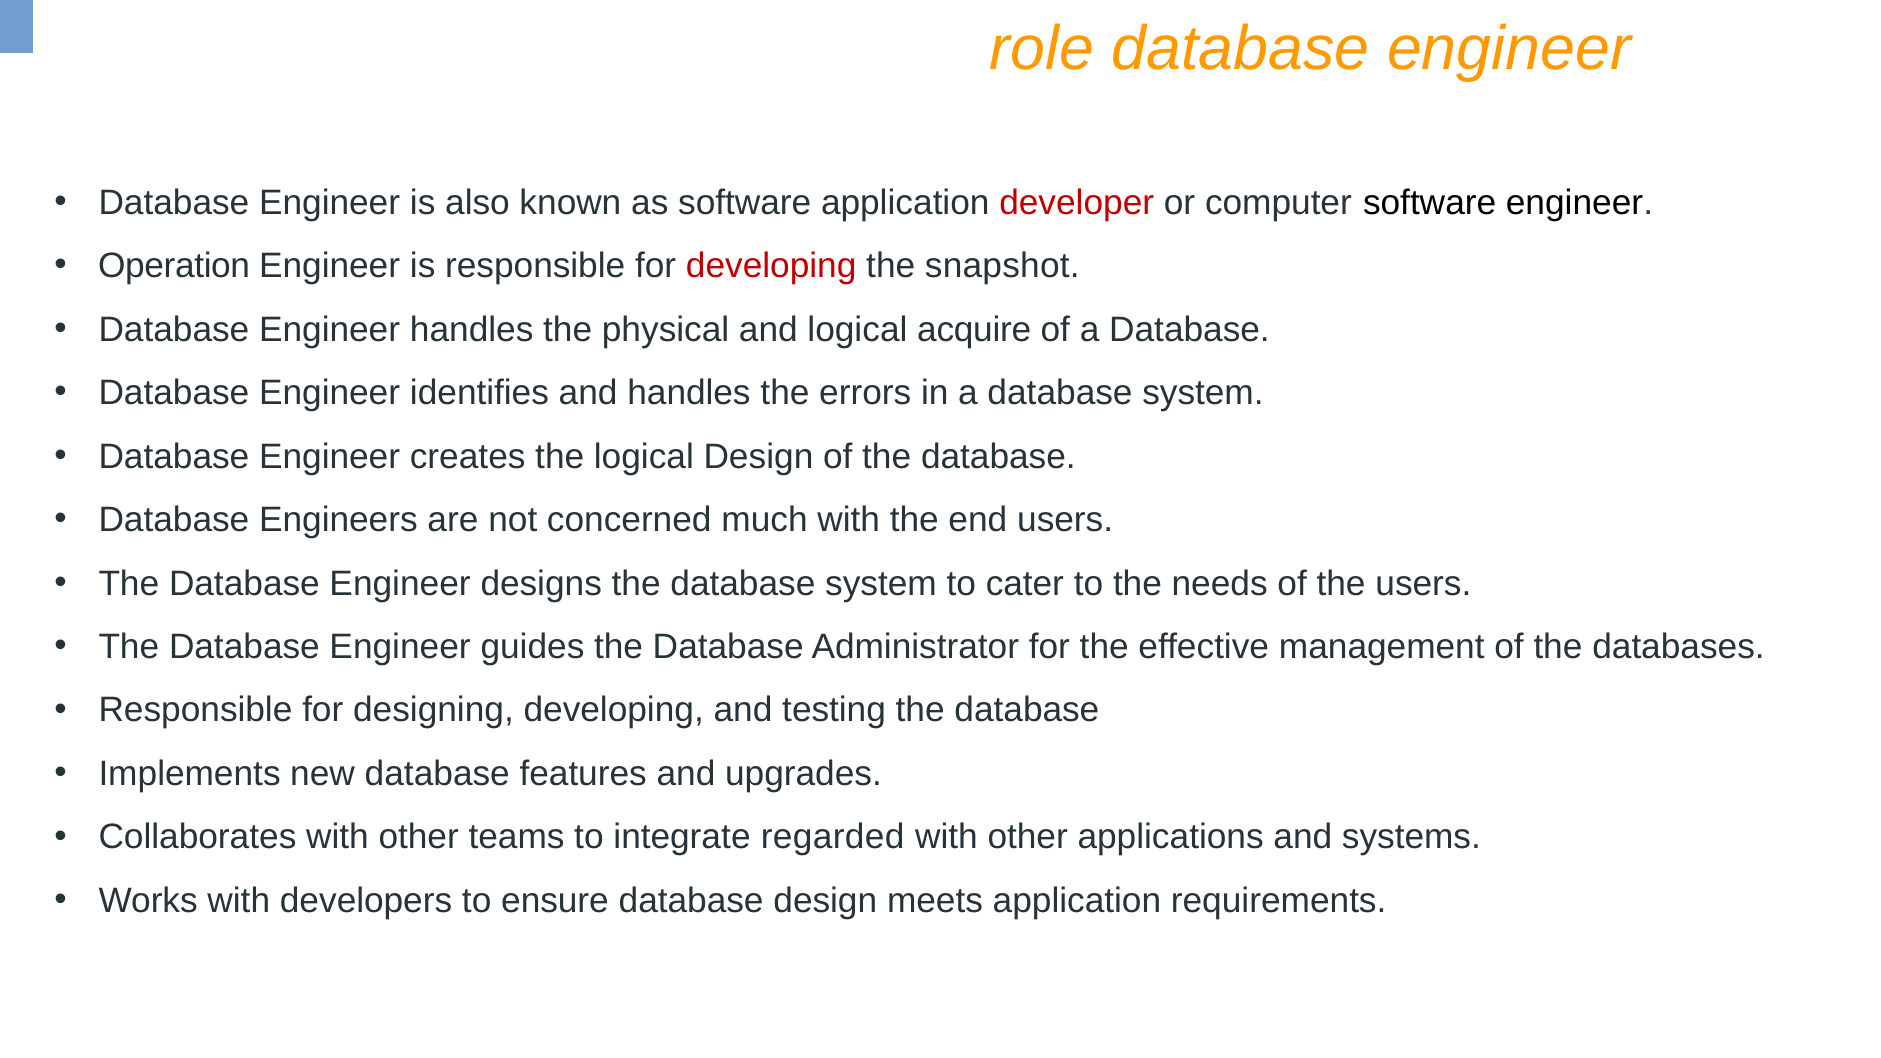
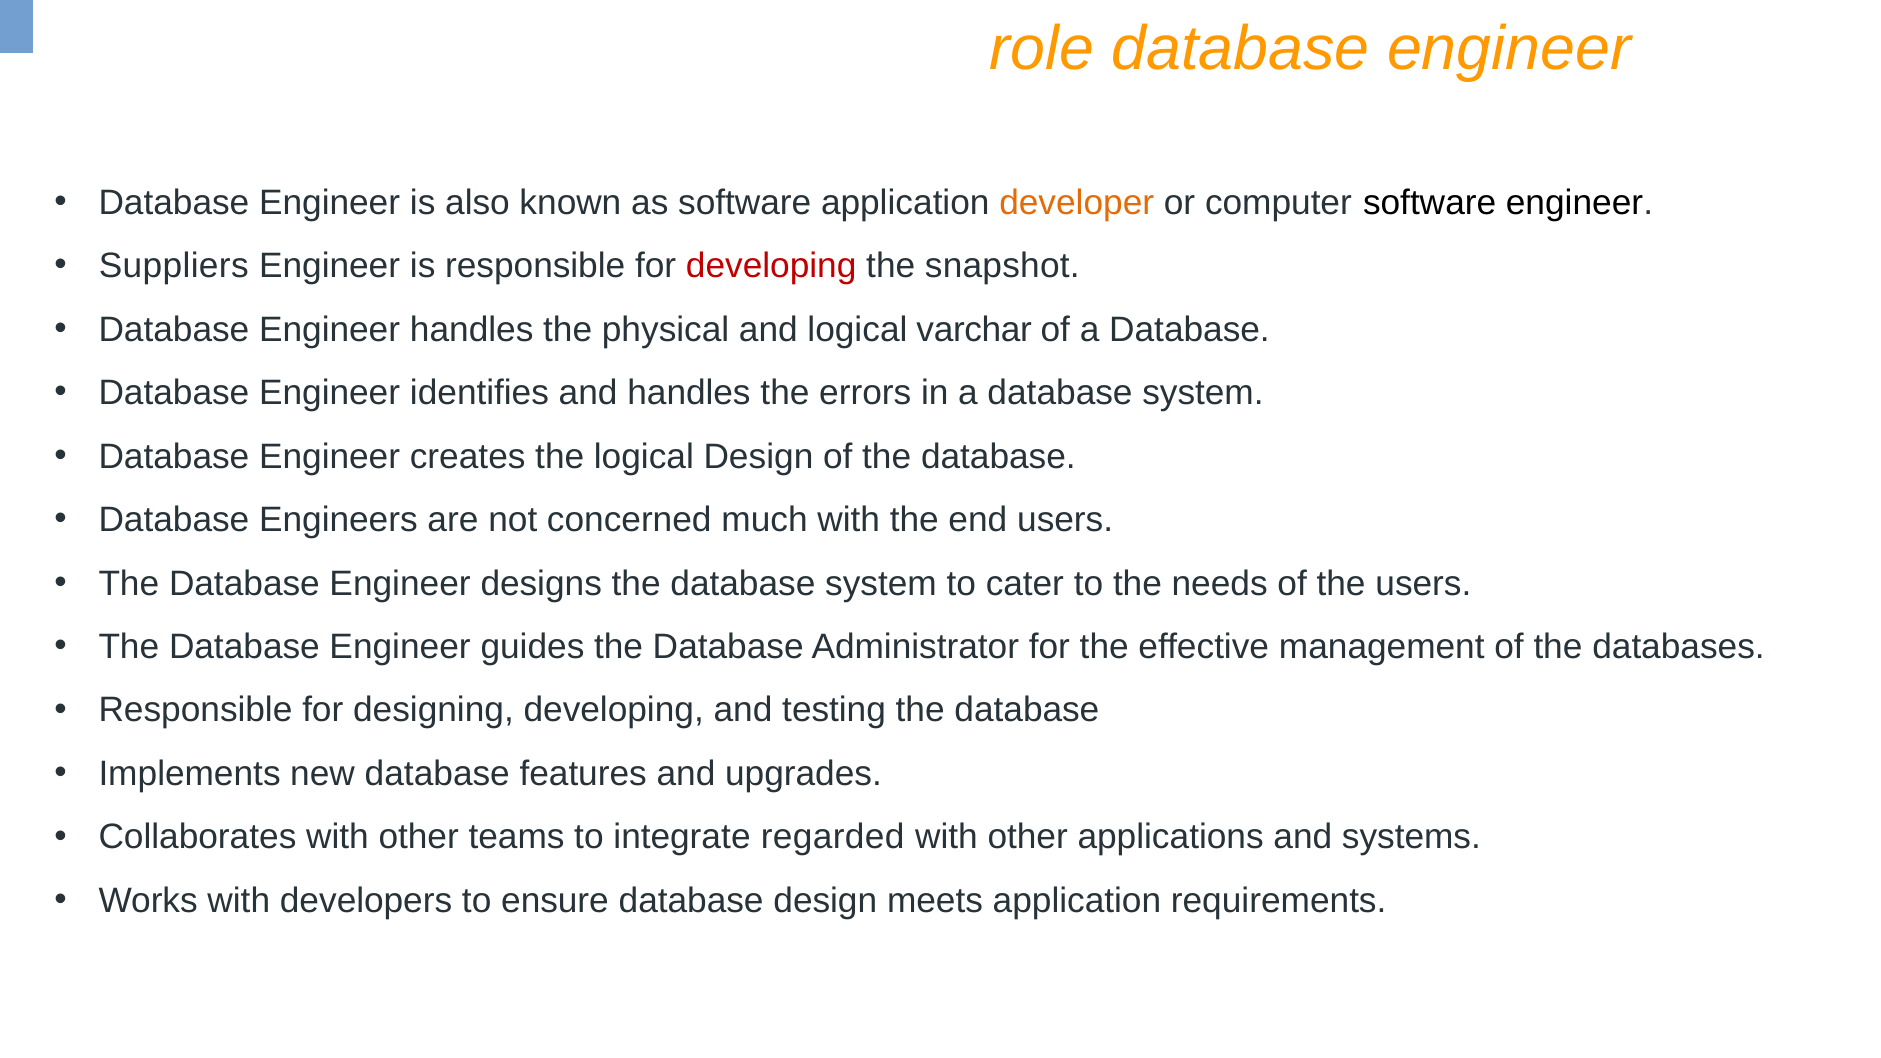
developer colour: red -> orange
Operation: Operation -> Suppliers
acquire: acquire -> varchar
